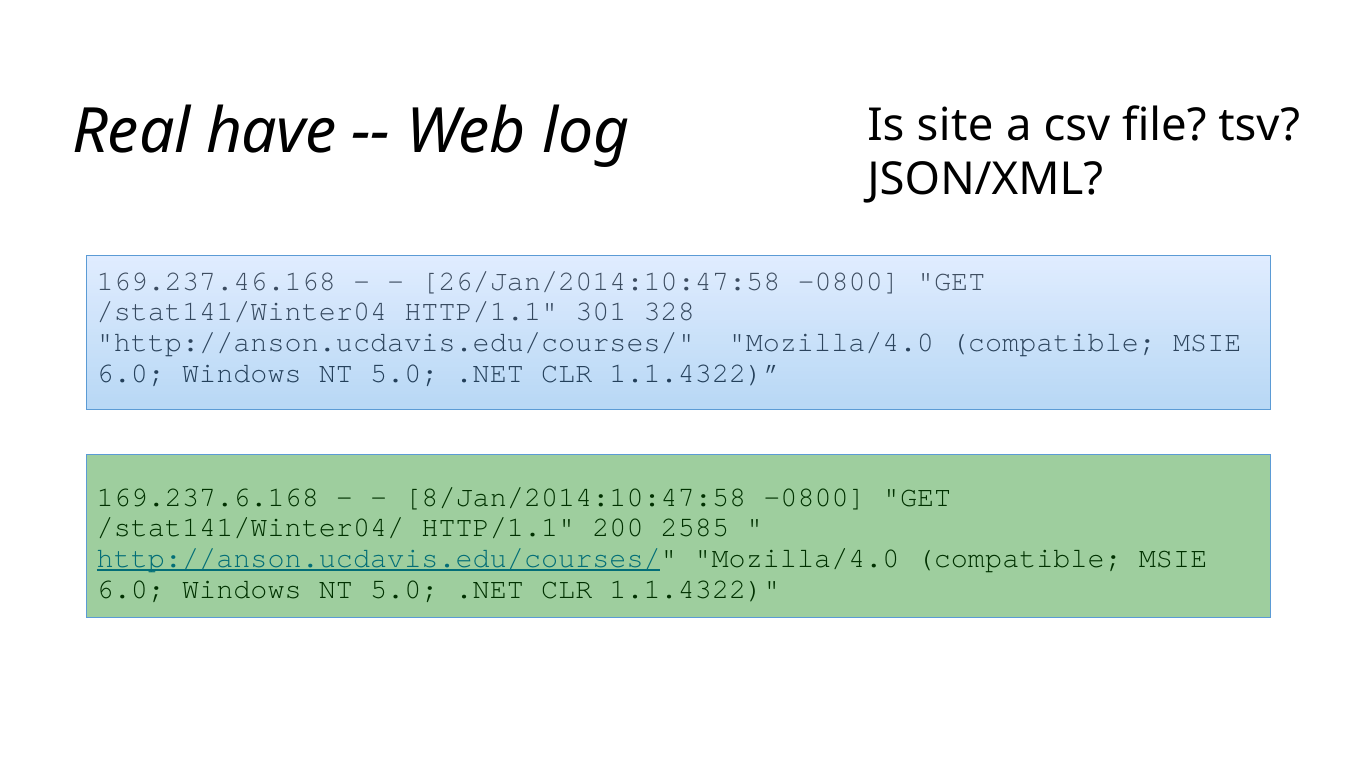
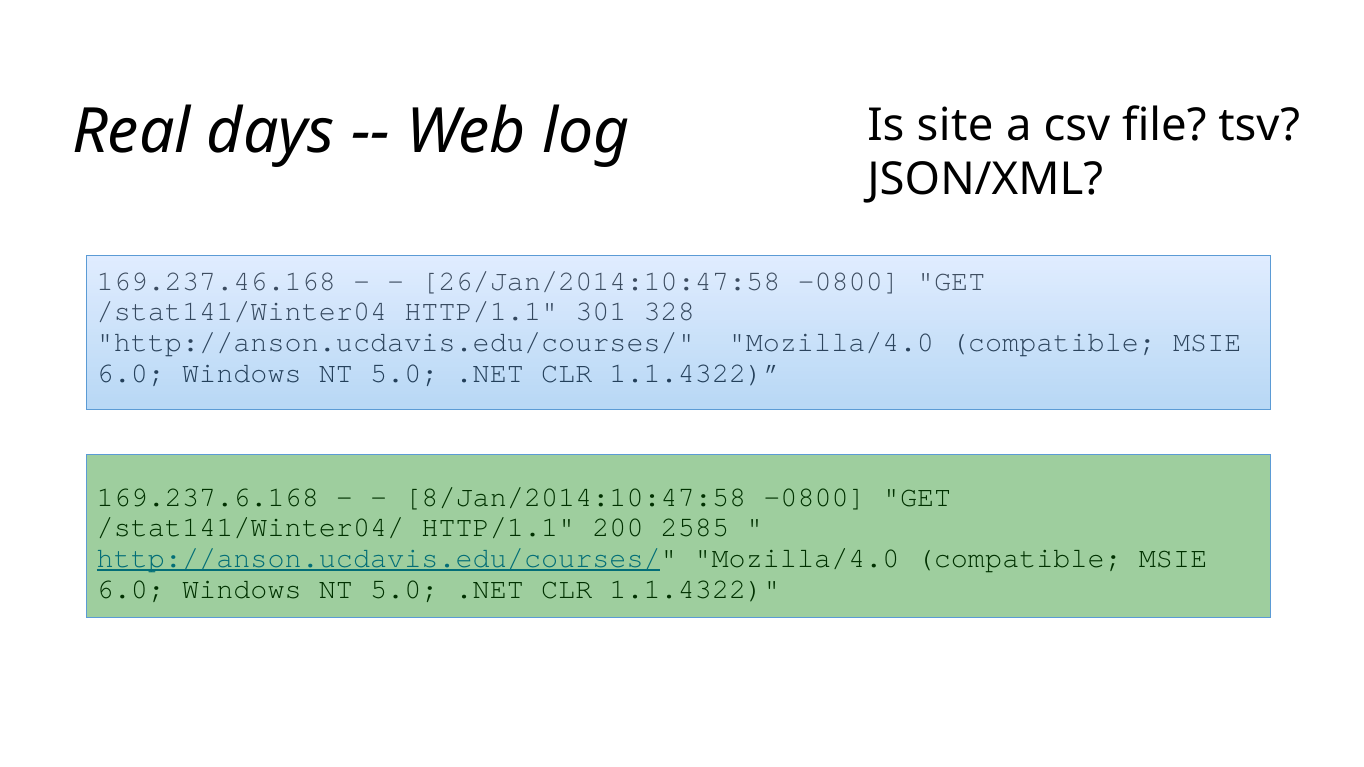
have: have -> days
